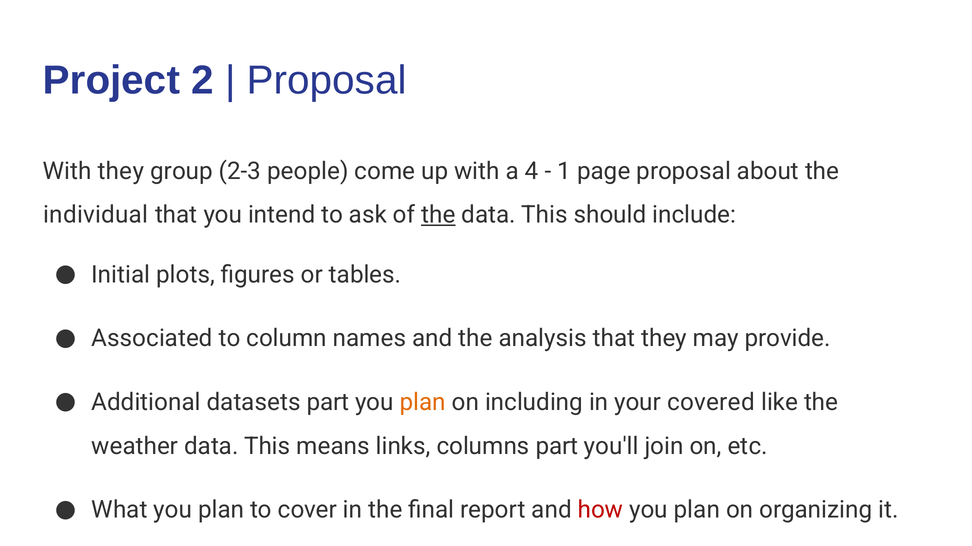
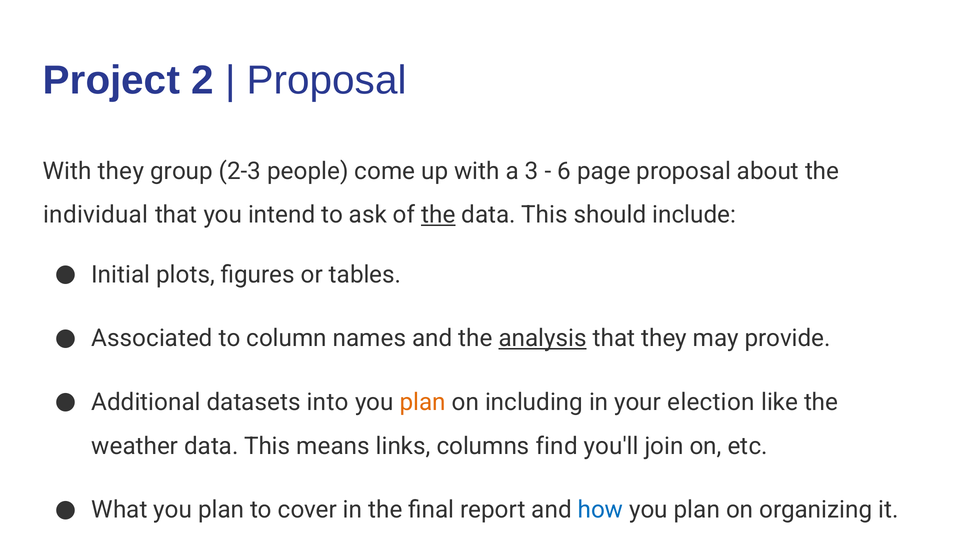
4: 4 -> 3
1: 1 -> 6
analysis underline: none -> present
datasets part: part -> into
covered: covered -> election
columns part: part -> find
how colour: red -> blue
